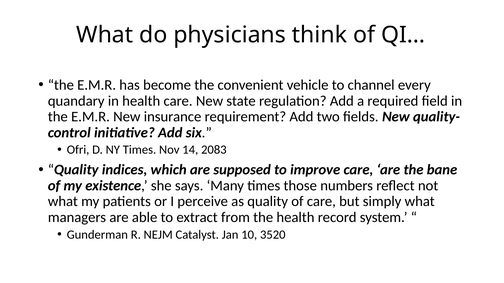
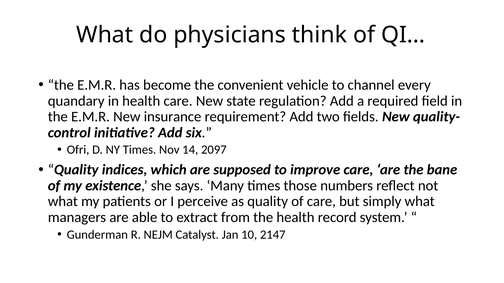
2083: 2083 -> 2097
3520: 3520 -> 2147
